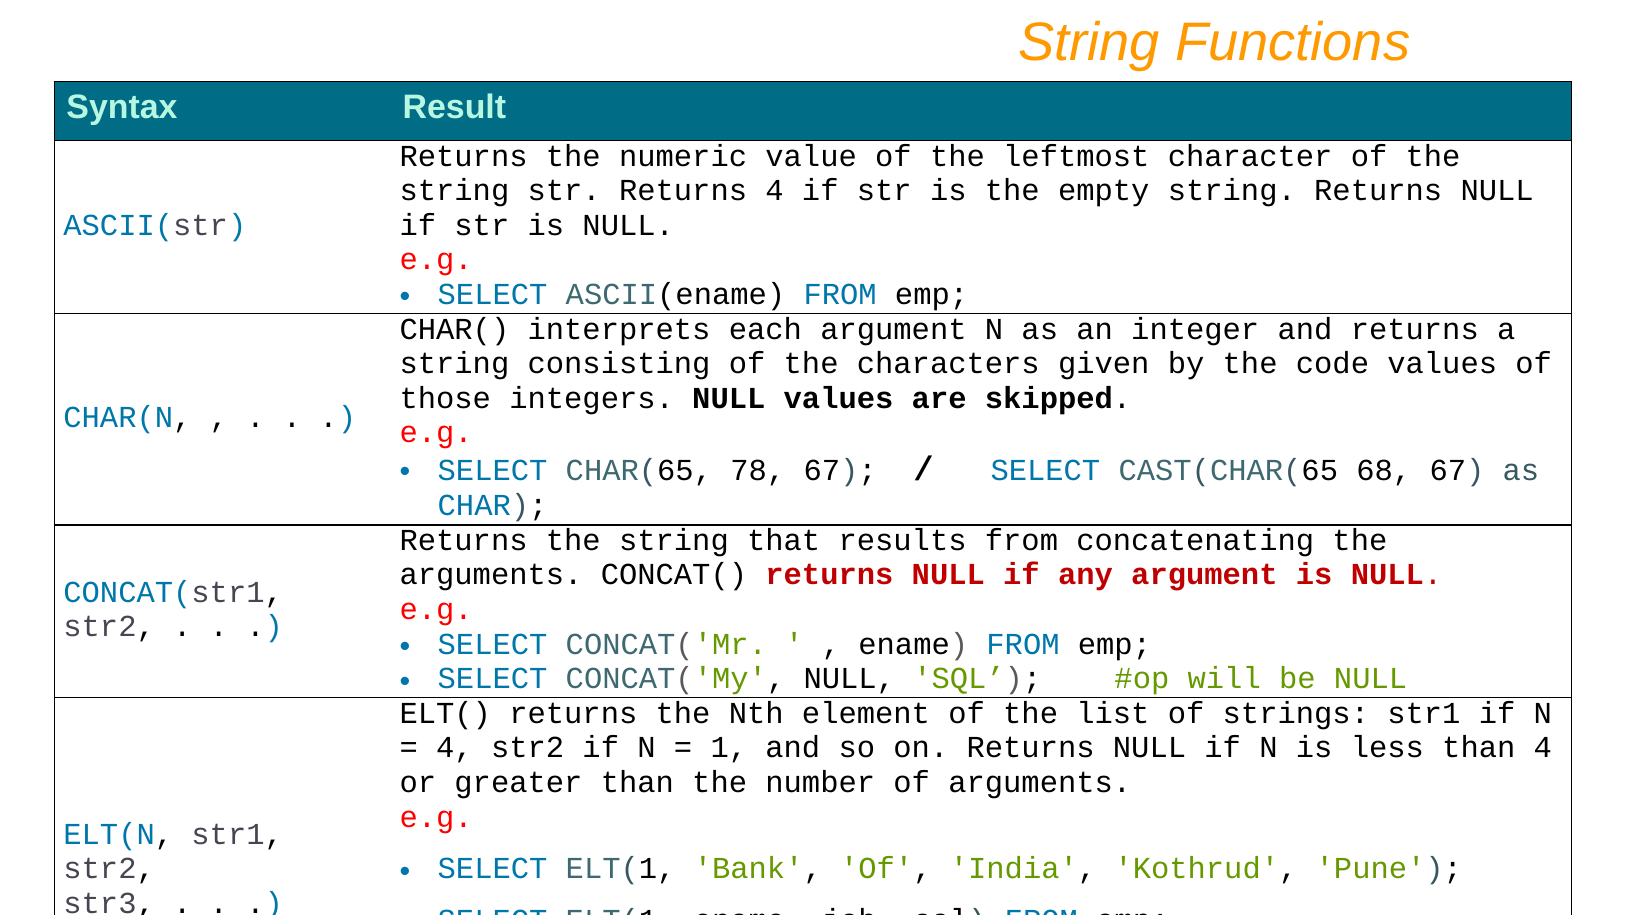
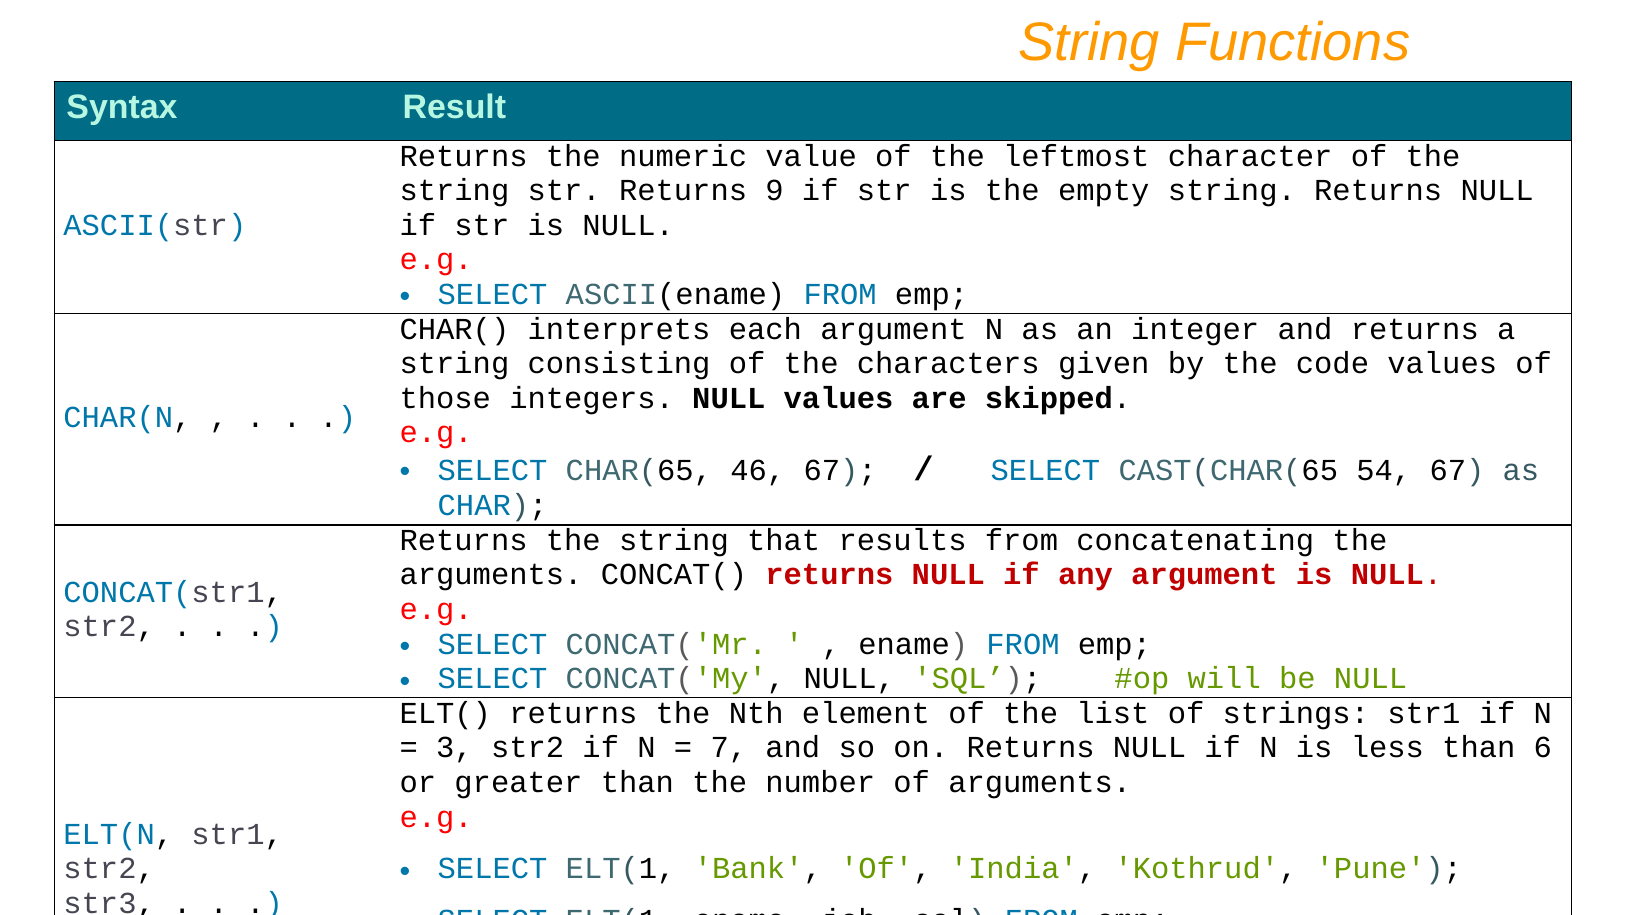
Returns 4: 4 -> 9
78: 78 -> 46
68: 68 -> 54
4 at (454, 748): 4 -> 3
1: 1 -> 7
than 4: 4 -> 6
